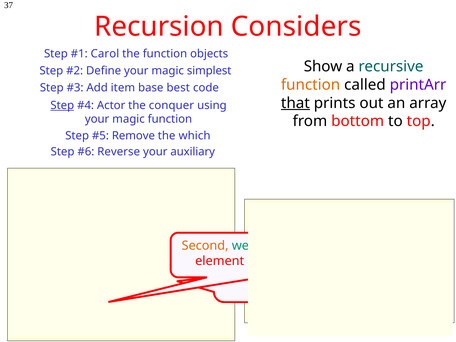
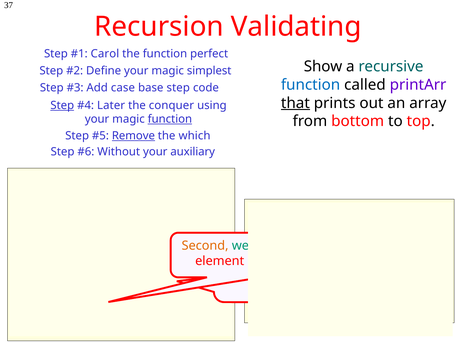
Considers: Considers -> Validating
objects: objects -> perfect
function at (311, 85) colour: orange -> blue
item: item -> case
base best: best -> step
Actor: Actor -> Later
function at (170, 119) underline: none -> present
Remove underline: none -> present
Reverse: Reverse -> Without
